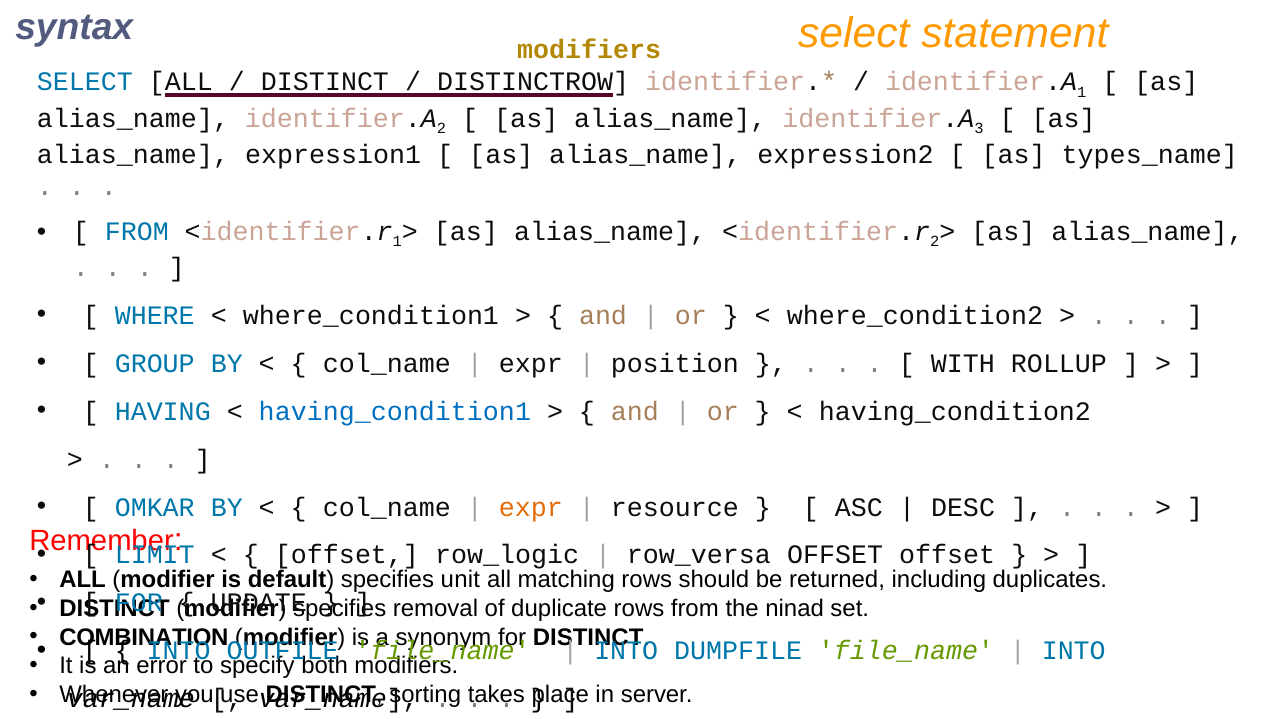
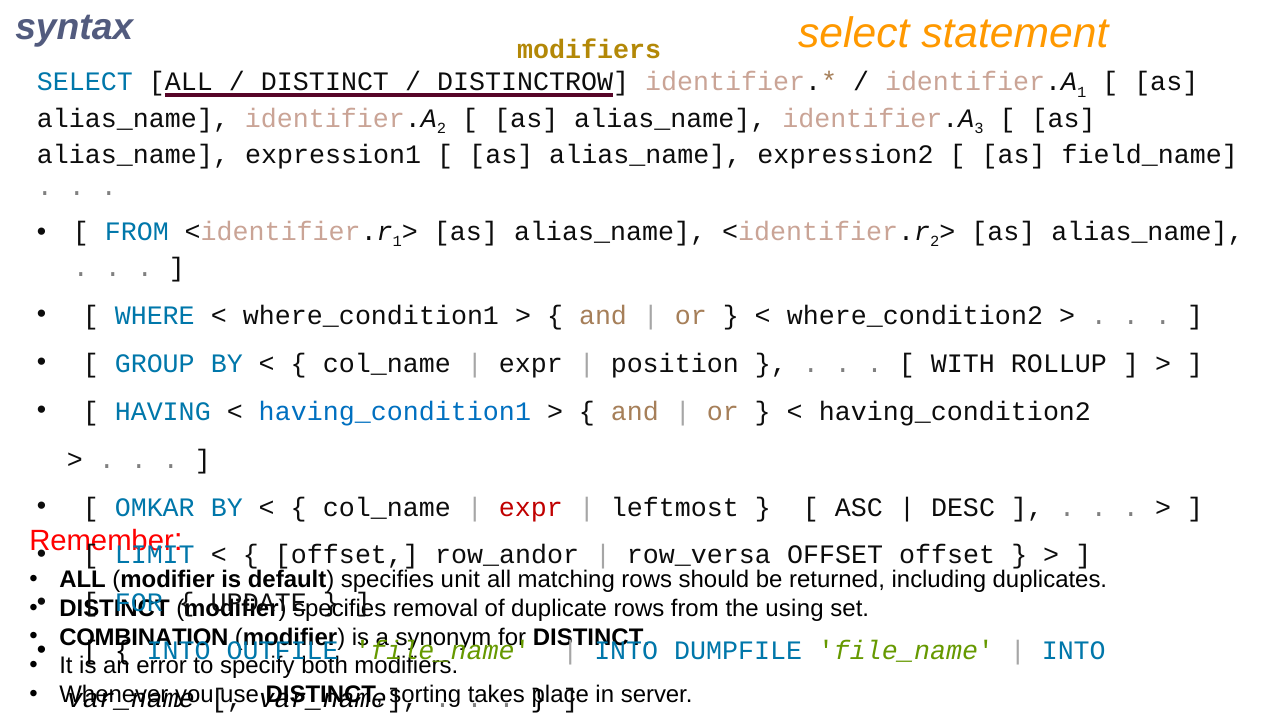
types_name: types_name -> field_name
expr at (531, 507) colour: orange -> red
resource: resource -> leftmost
row_logic: row_logic -> row_andor
ninad: ninad -> using
